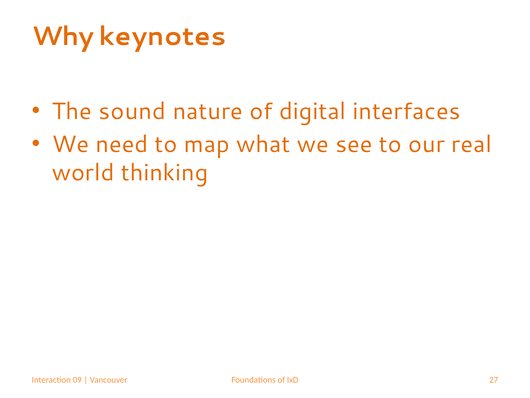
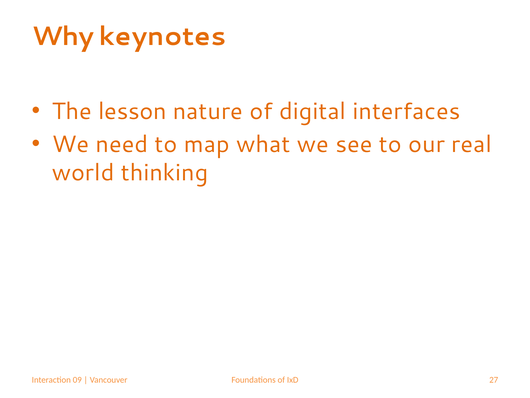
sound: sound -> lesson
